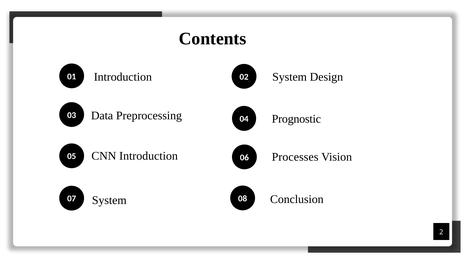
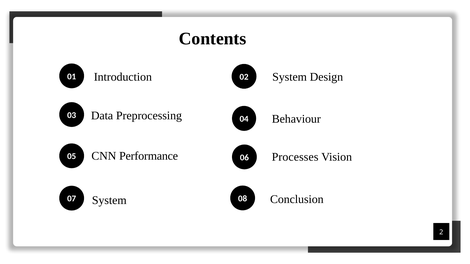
Prognostic: Prognostic -> Behaviour
CNN Introduction: Introduction -> Performance
